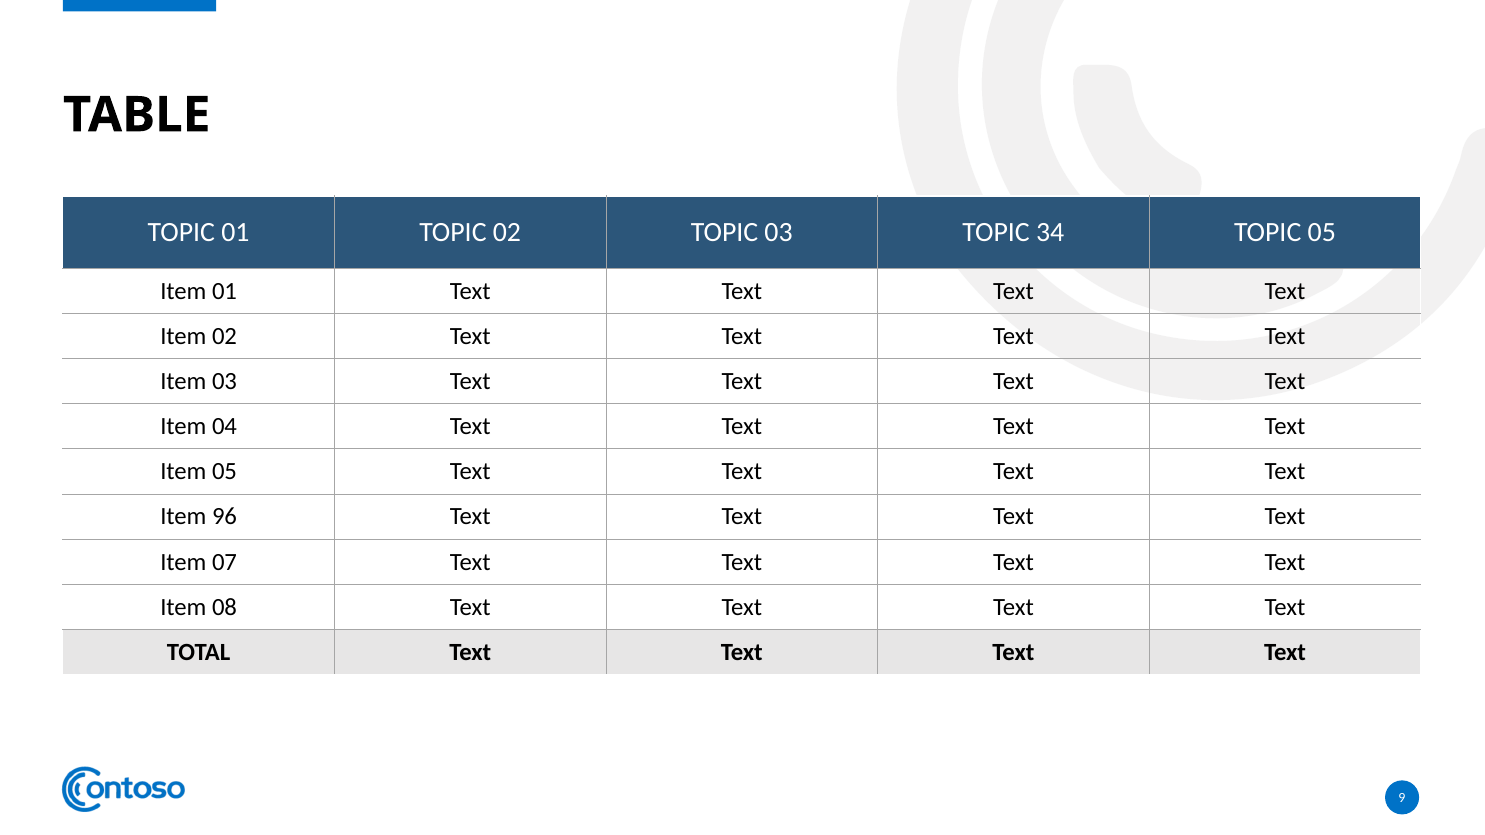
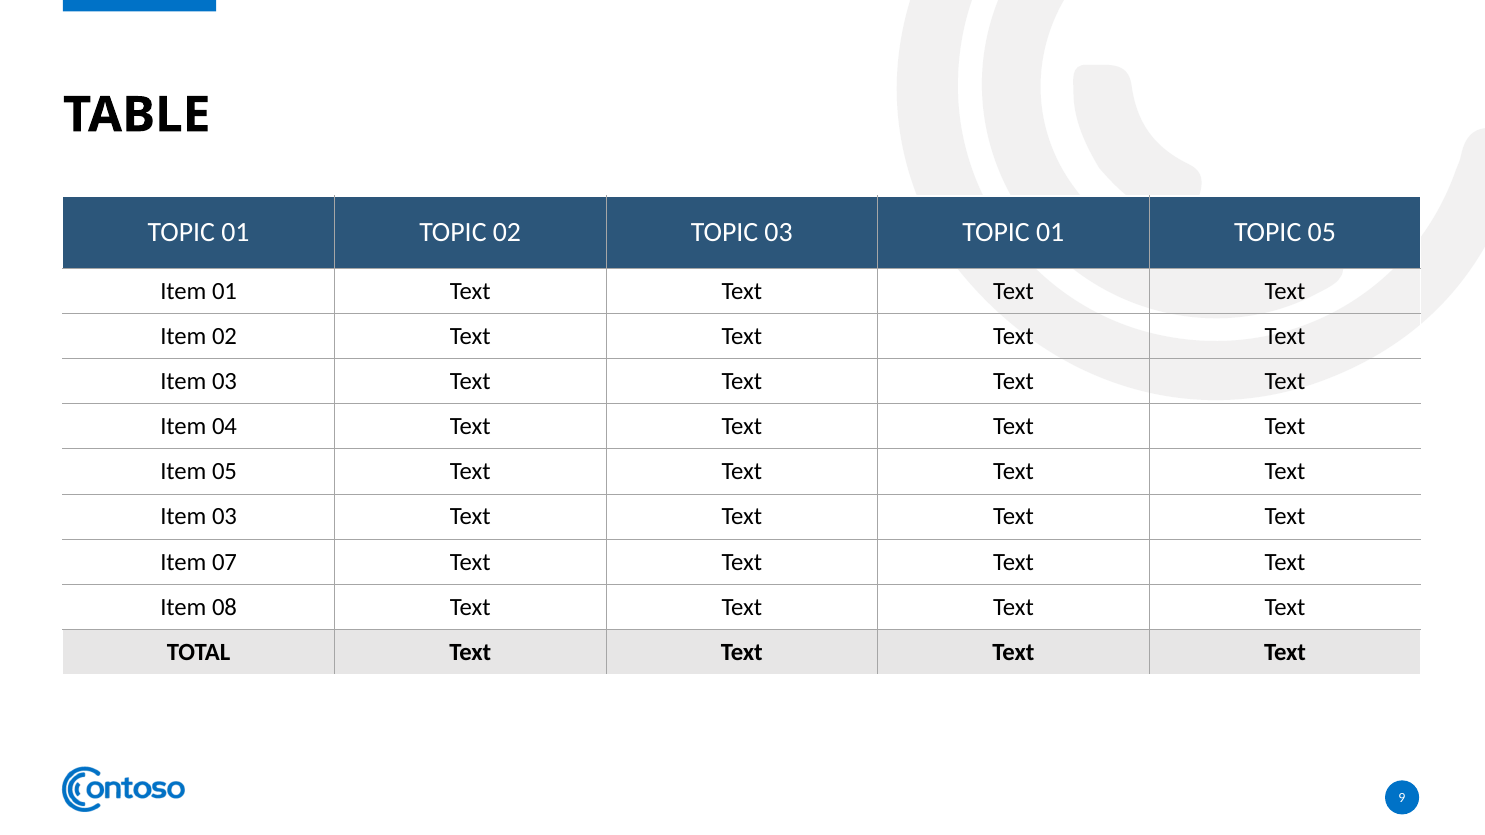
03 TOPIC 34: 34 -> 01
96 at (225, 517): 96 -> 03
